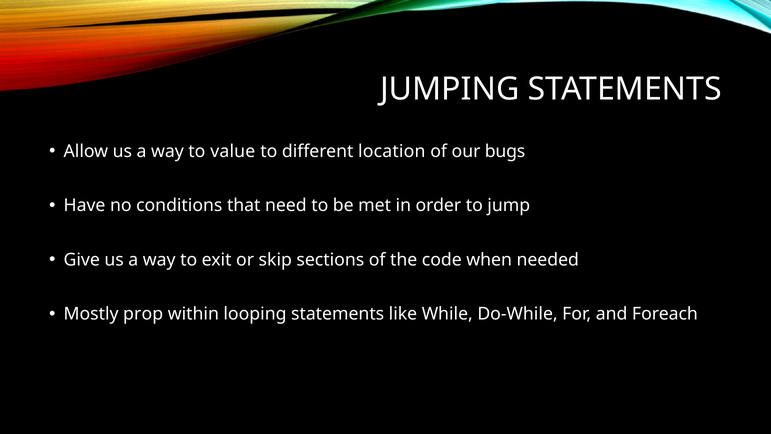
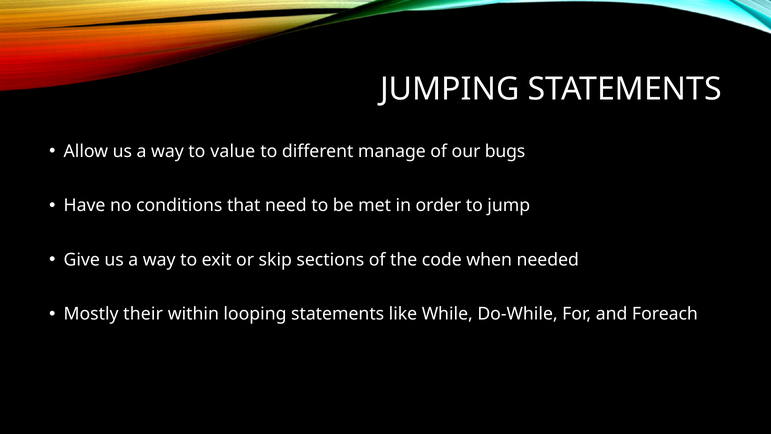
location: location -> manage
prop: prop -> their
